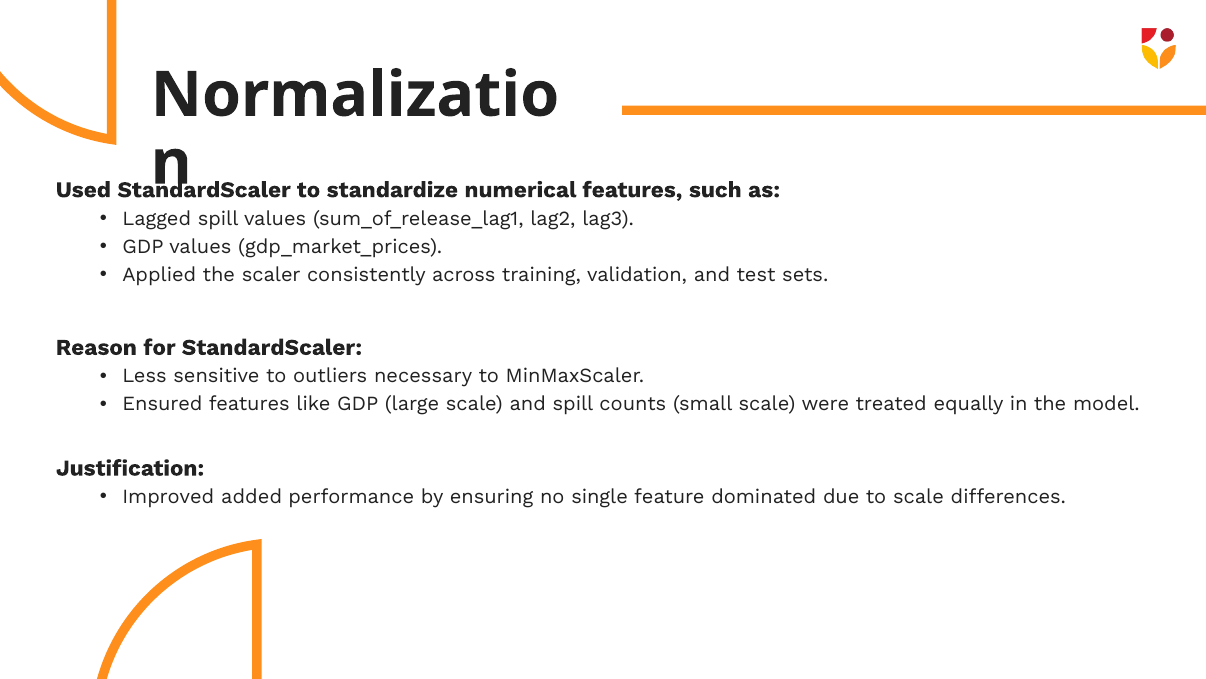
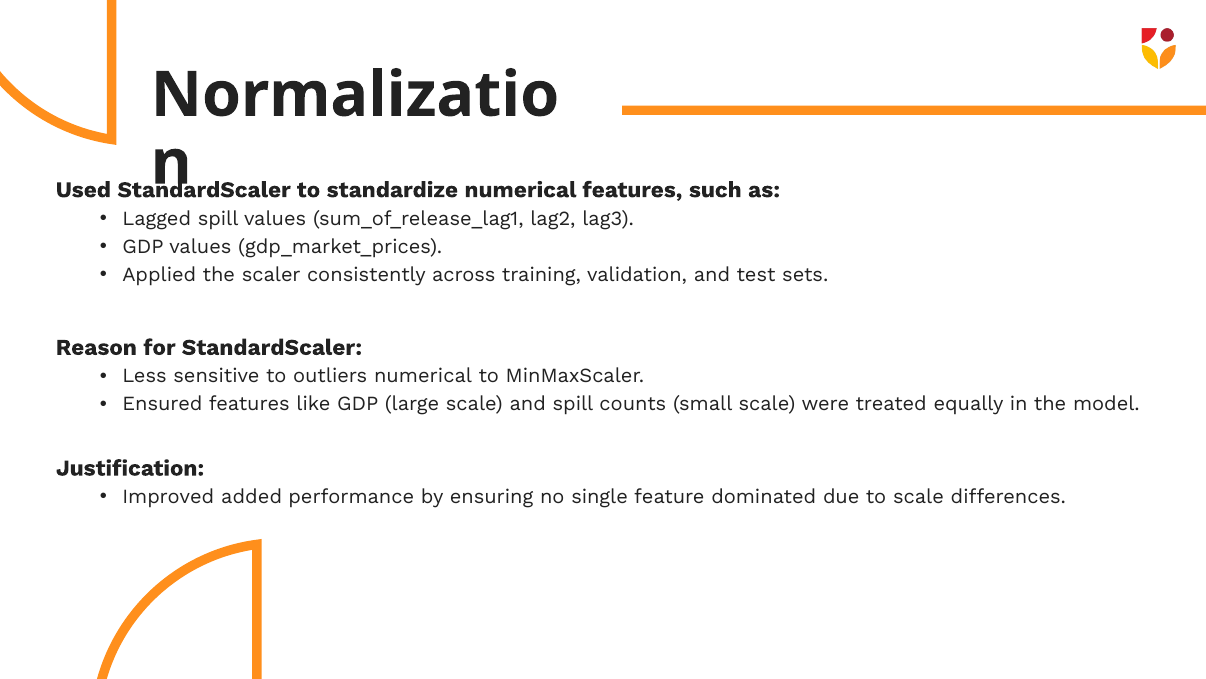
outliers necessary: necessary -> numerical
